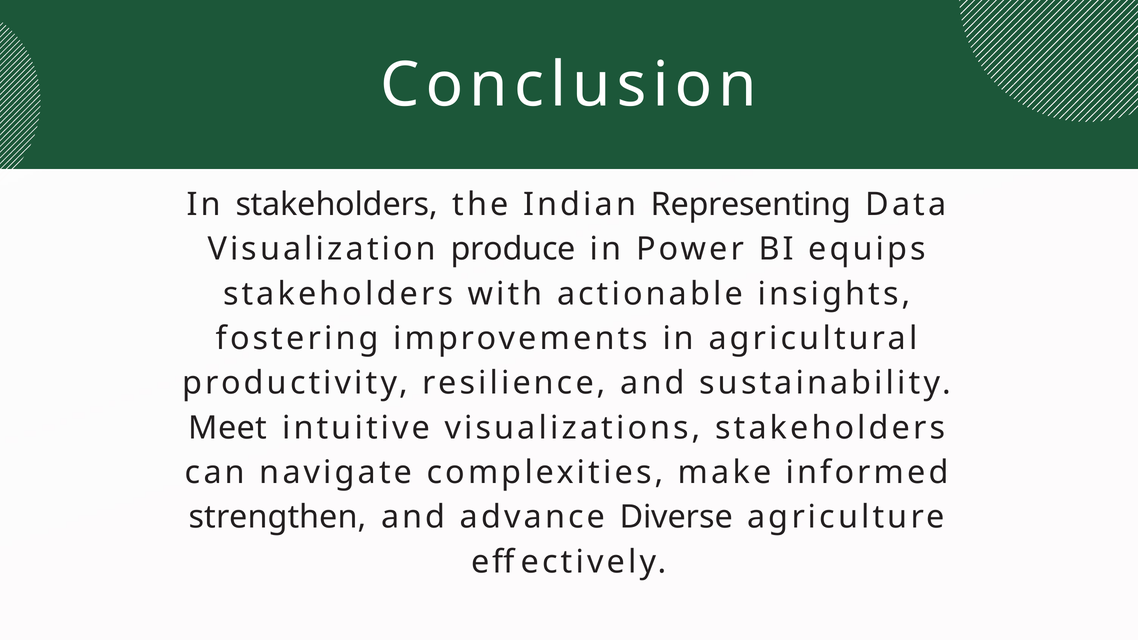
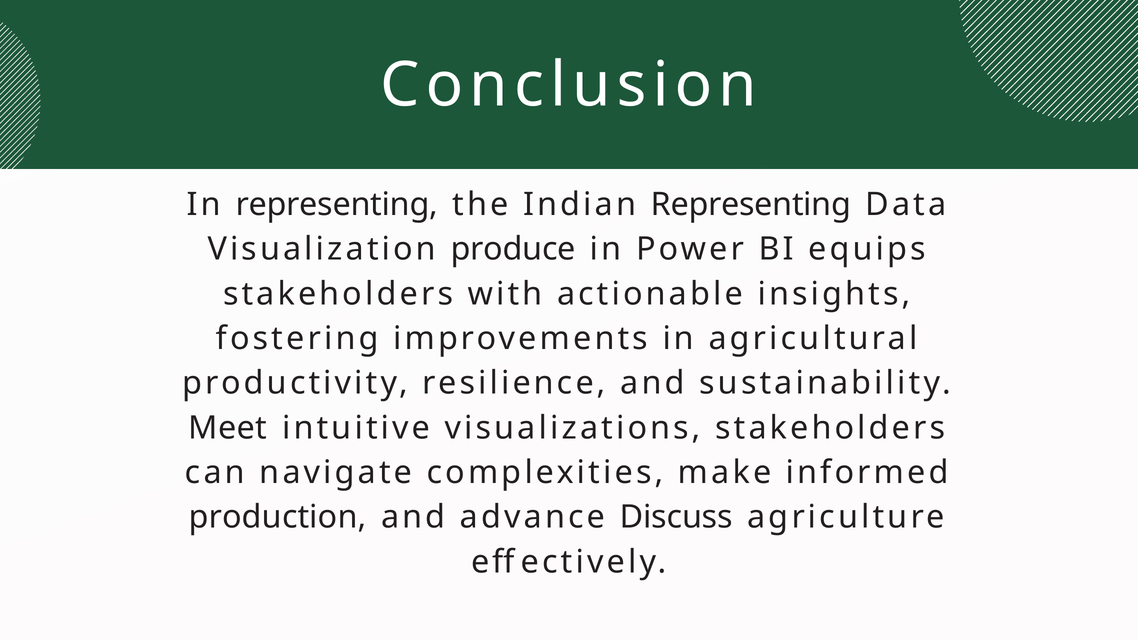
In stakeholders: stakeholders -> representing
strengthen: strengthen -> production
Diverse: Diverse -> Discuss
